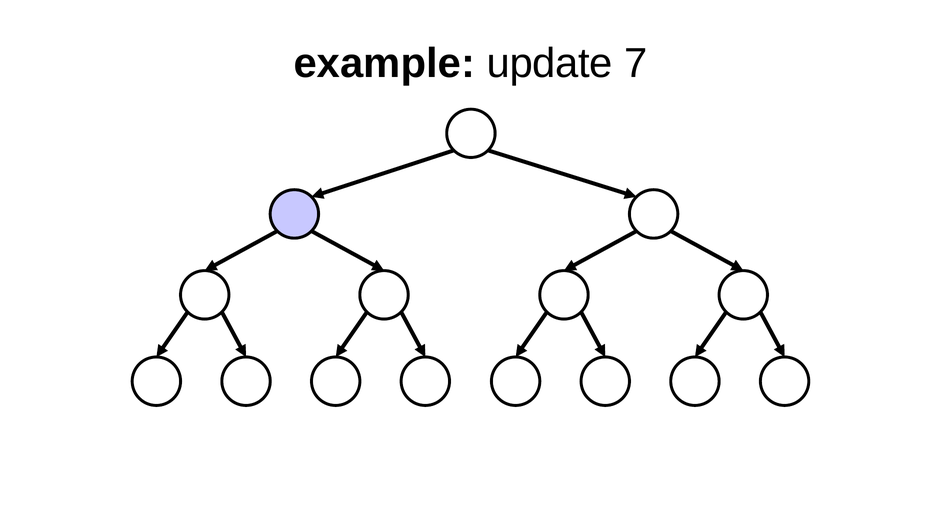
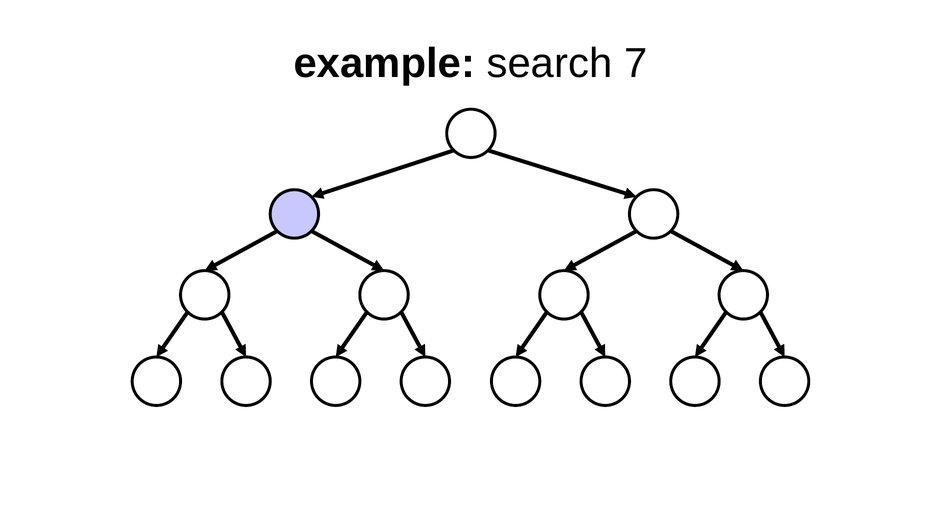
update: update -> search
